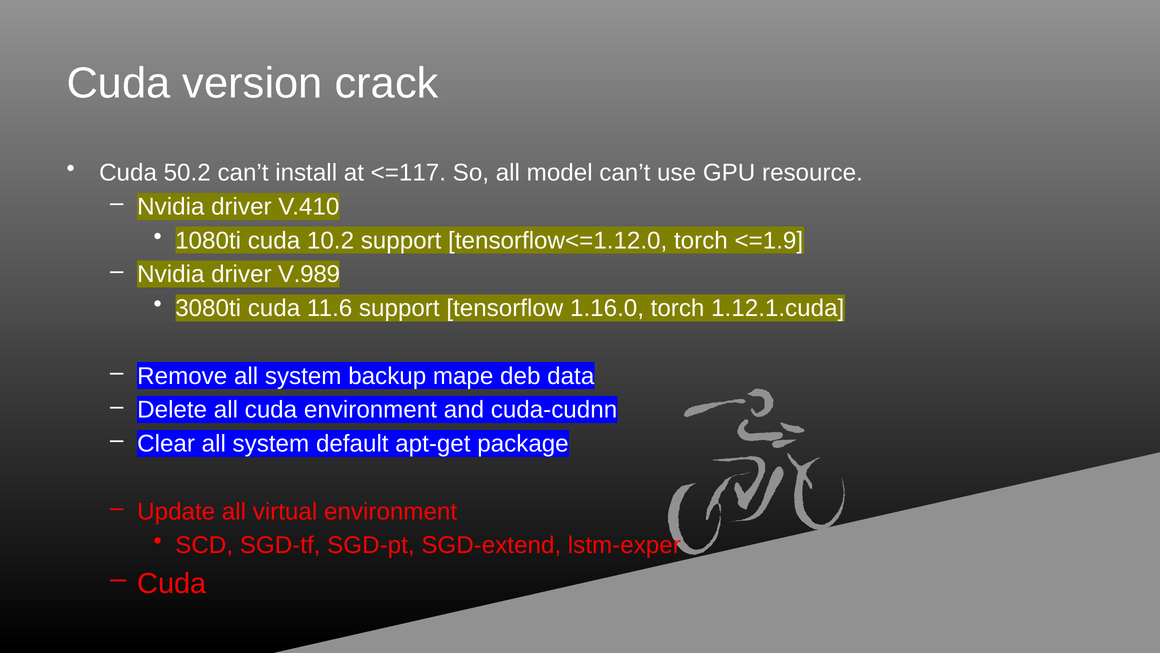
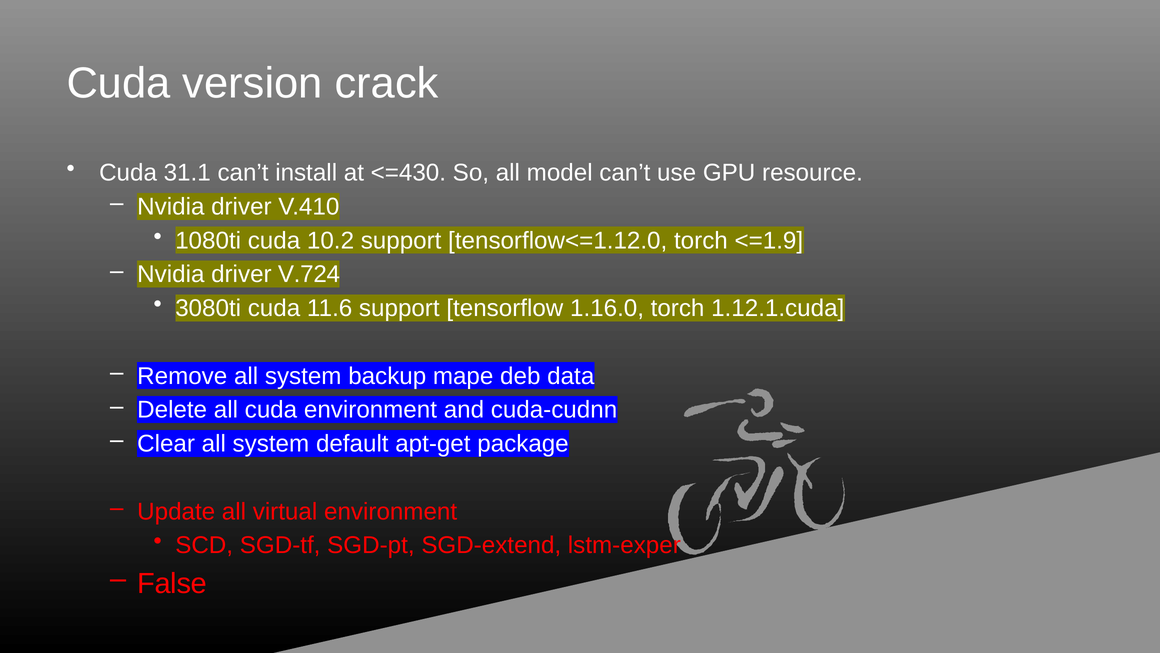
50.2: 50.2 -> 31.1
<=117: <=117 -> <=430
V.989: V.989 -> V.724
Cuda at (172, 583): Cuda -> False
